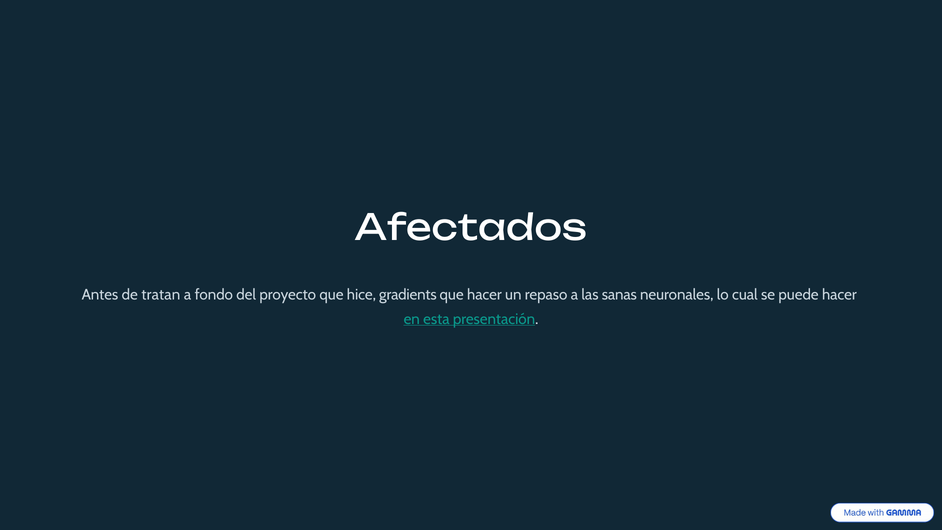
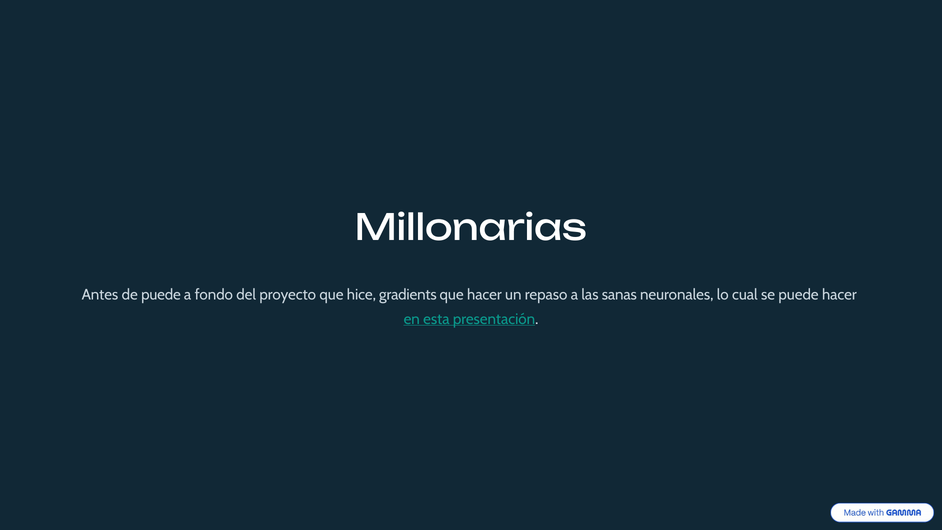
Afectados: Afectados -> Millonarias
de tratan: tratan -> puede
